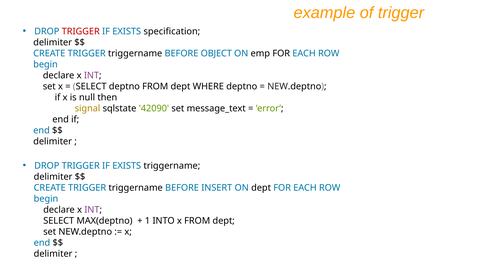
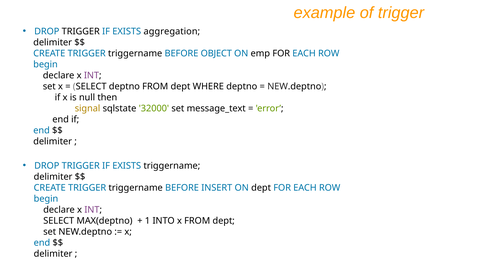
TRIGGER at (81, 31) colour: red -> black
specification: specification -> aggregation
42090: 42090 -> 32000
